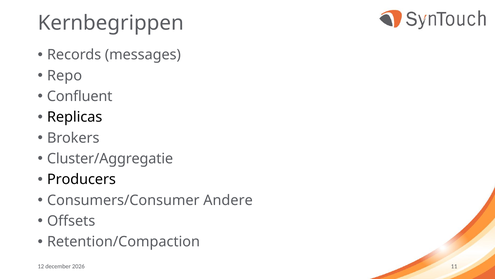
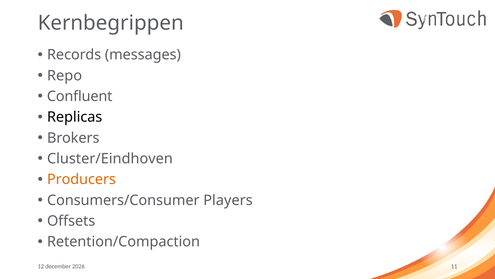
Cluster/Aggregatie: Cluster/Aggregatie -> Cluster/Eindhoven
Producers colour: black -> orange
Andere: Andere -> Players
